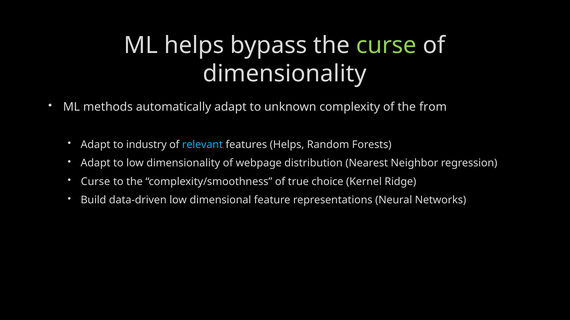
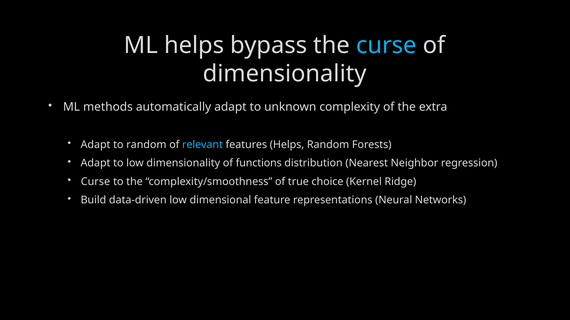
curse at (386, 45) colour: light green -> light blue
from: from -> extra
to industry: industry -> random
webpage: webpage -> functions
